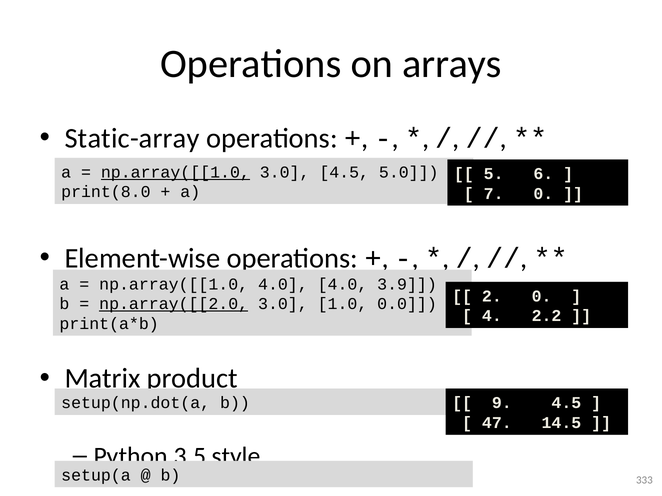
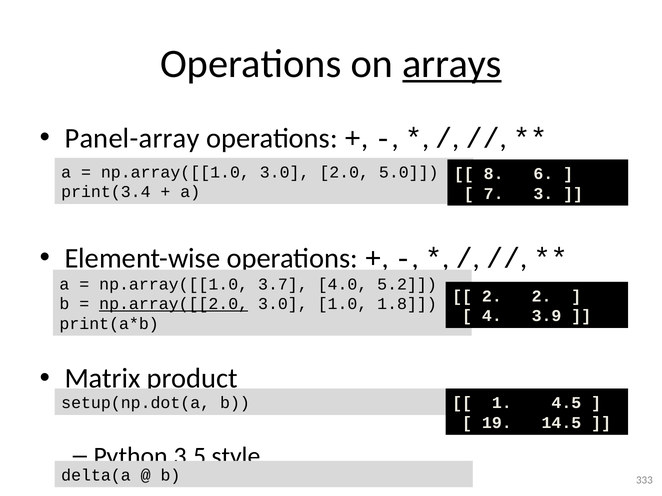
arrays underline: none -> present
Static-array: Static-array -> Panel-array
np.array([[1.0 at (175, 172) underline: present -> none
3.0 4.5: 4.5 -> 2.0
5: 5 -> 8
print(8.0: print(8.0 -> print(3.4
7 0: 0 -> 3
np.array([[1.0 4.0: 4.0 -> 3.7
3.9: 3.9 -> 5.2
2 0: 0 -> 2
0.0: 0.0 -> 1.8
2.2: 2.2 -> 3.9
9: 9 -> 1
47: 47 -> 19
setup(a: setup(a -> delta(a
